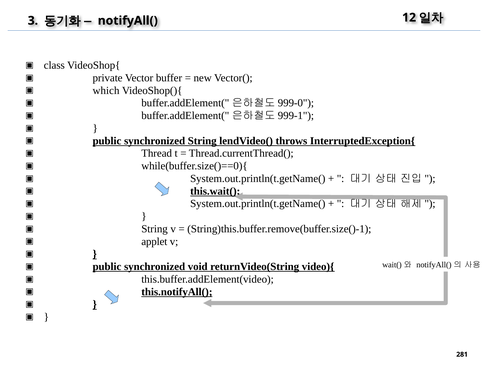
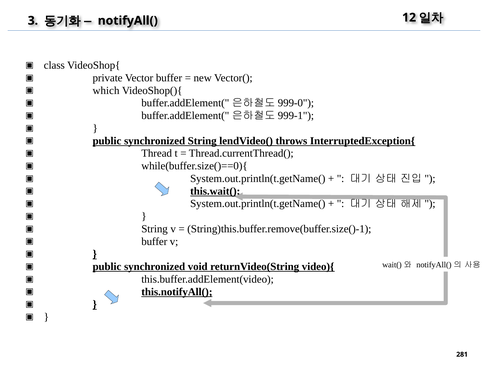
applet at (154, 241): applet -> buffer
